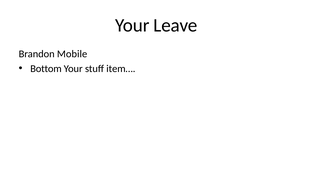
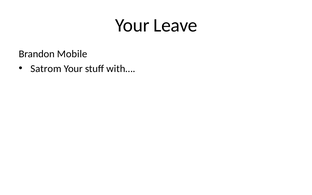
Bottom: Bottom -> Satrom
item…: item… -> with…
